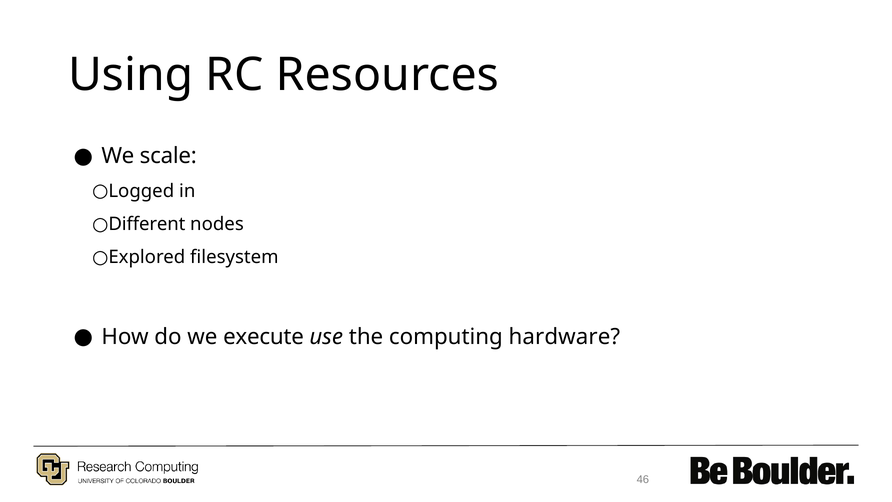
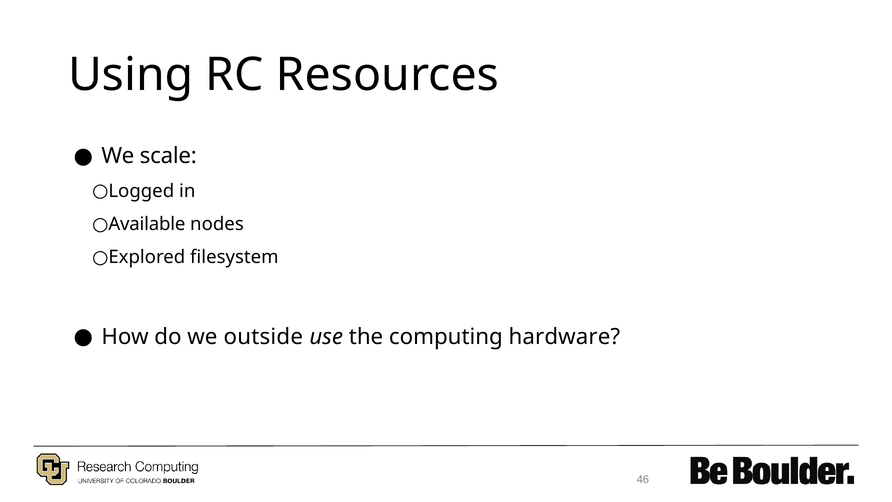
Different: Different -> Available
execute: execute -> outside
